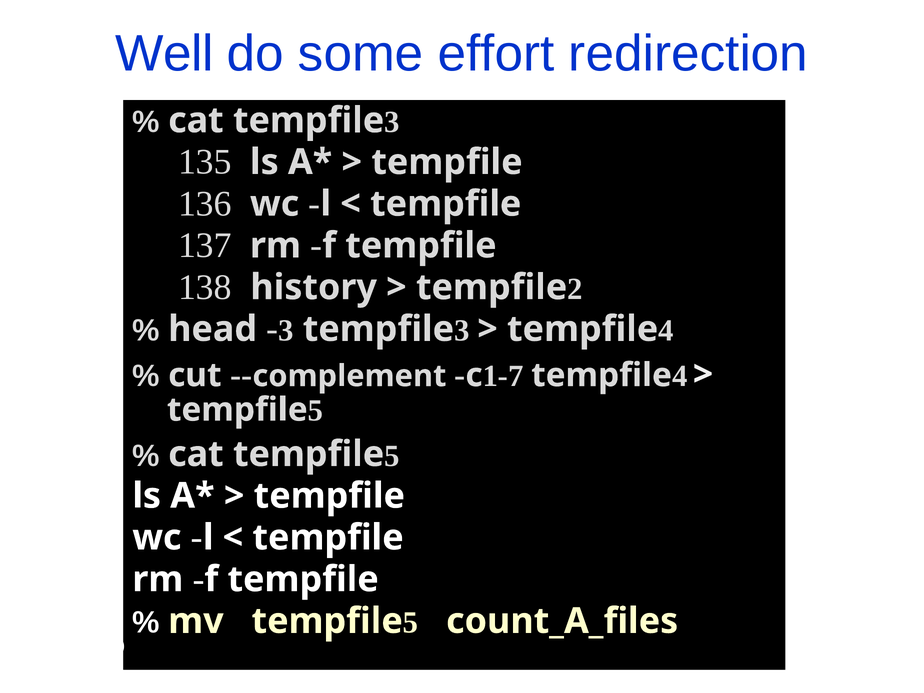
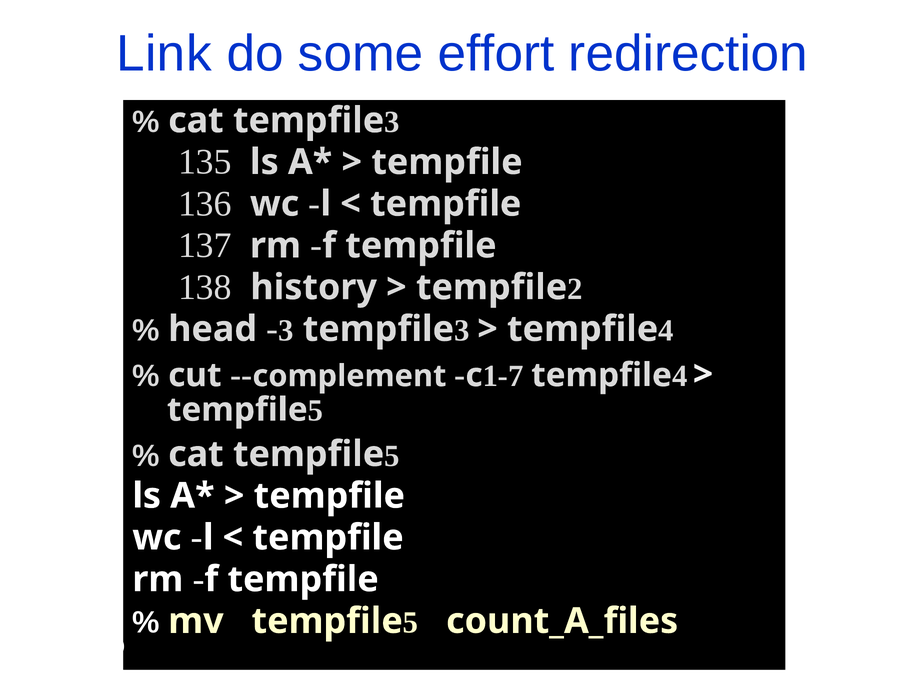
Well: Well -> Link
